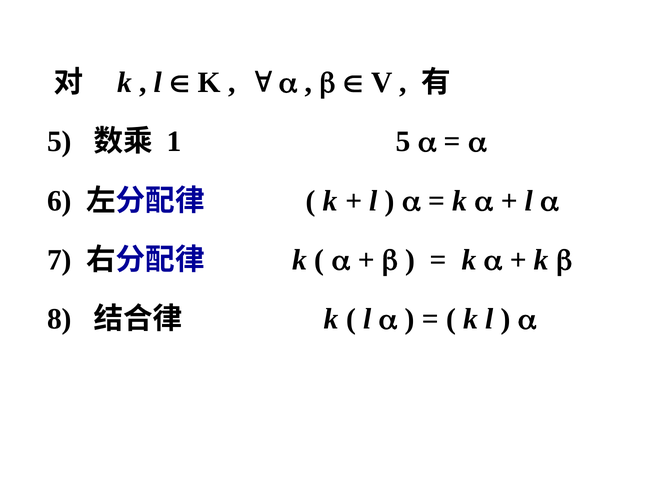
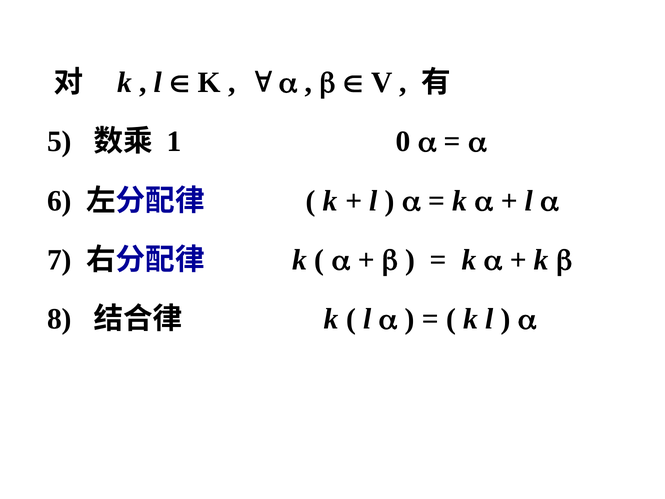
1 5: 5 -> 0
